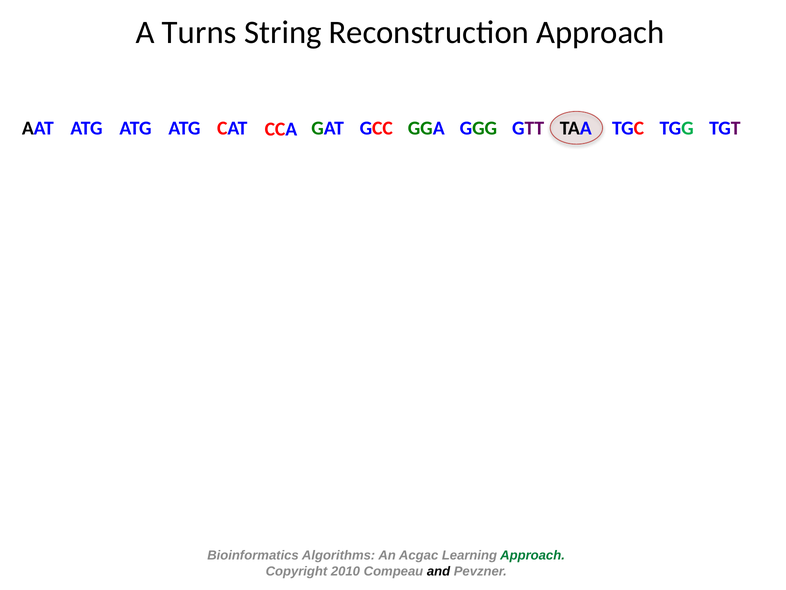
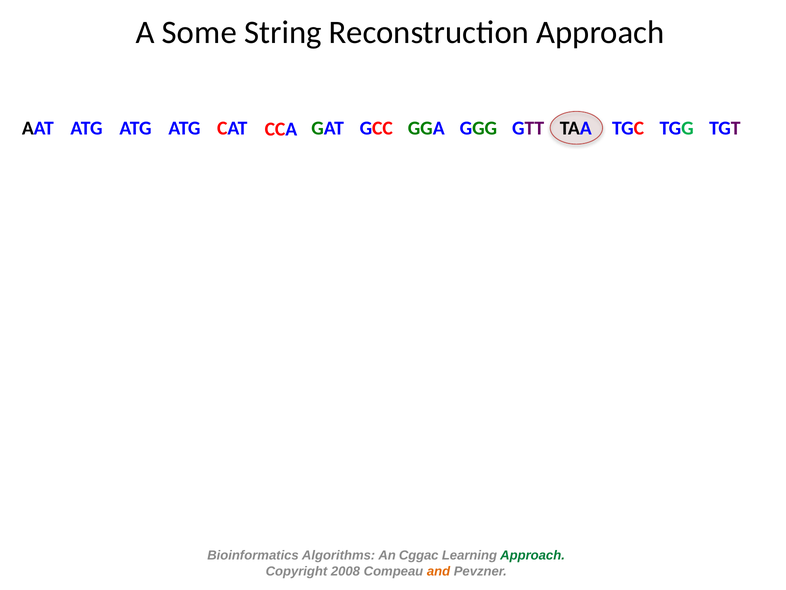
Turns: Turns -> Some
Acgac: Acgac -> Cggac
2010: 2010 -> 2008
and colour: black -> orange
